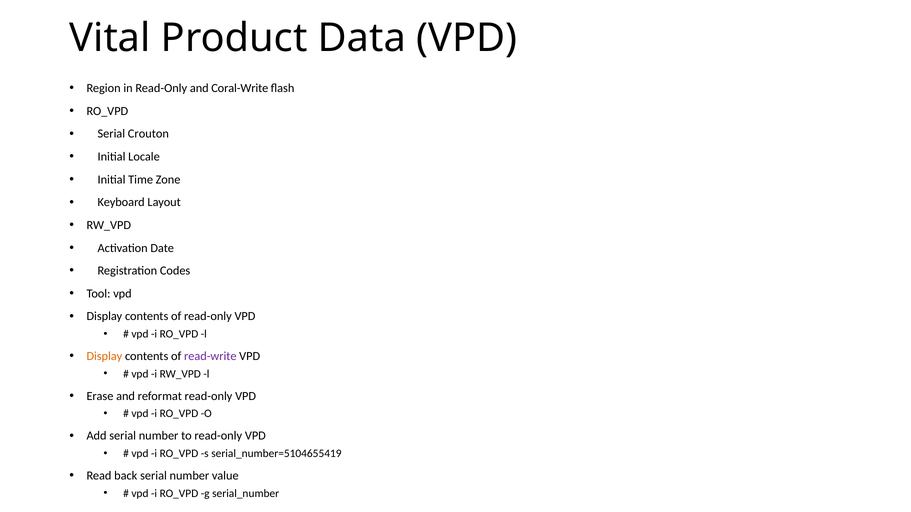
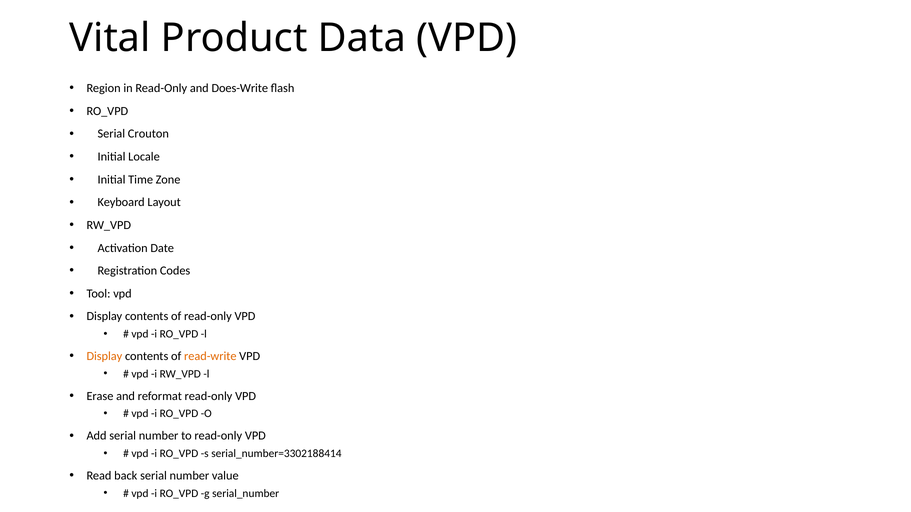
Coral-Write: Coral-Write -> Does-Write
read-write colour: purple -> orange
serial_number=5104655419: serial_number=5104655419 -> serial_number=3302188414
